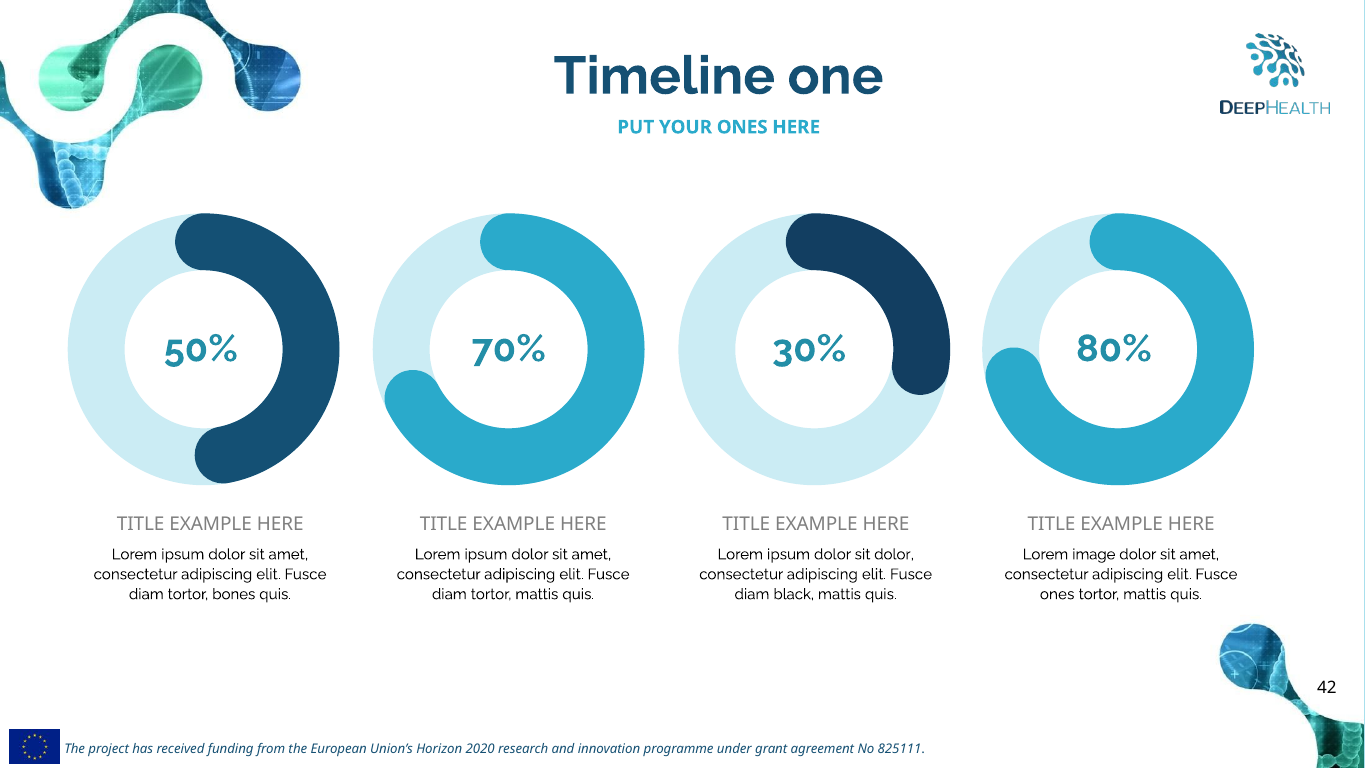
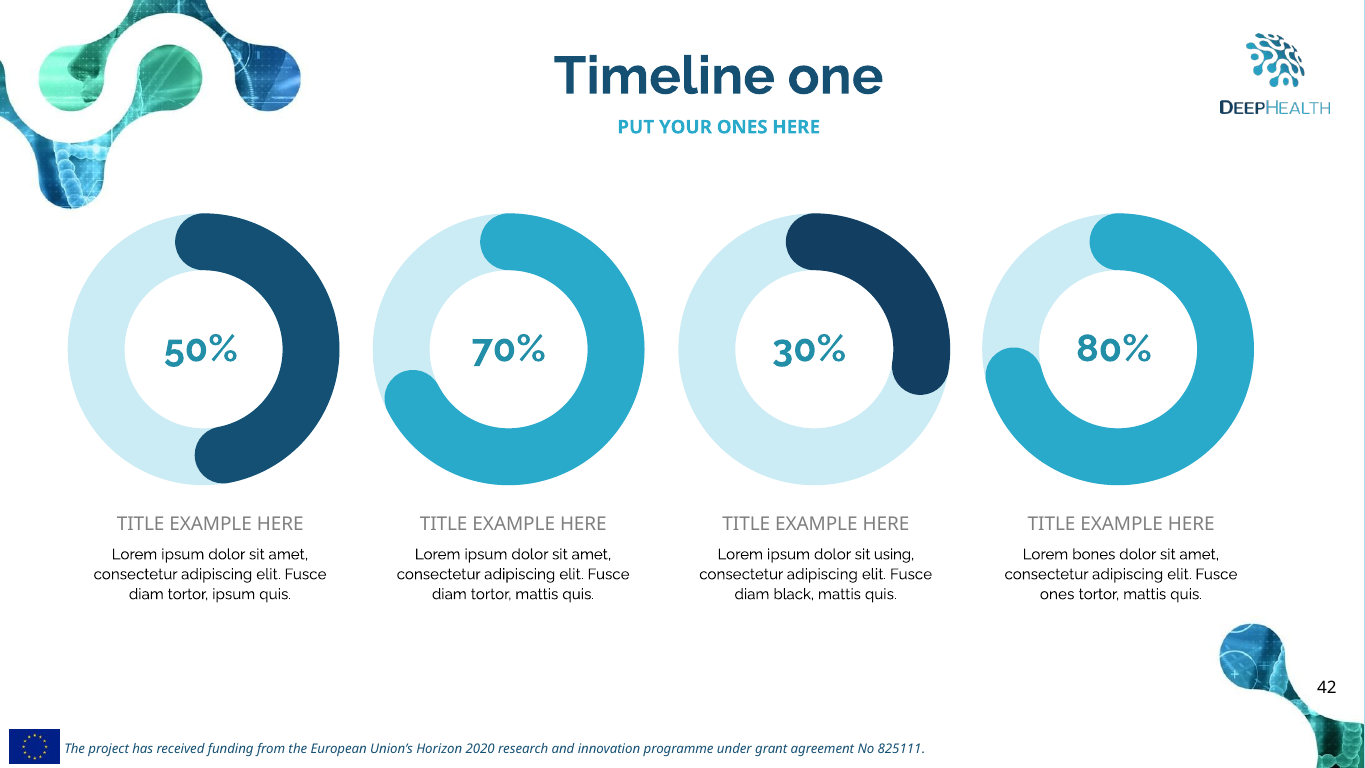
sit dolor: dolor -> using
image: image -> bones
tortor bones: bones -> ipsum
